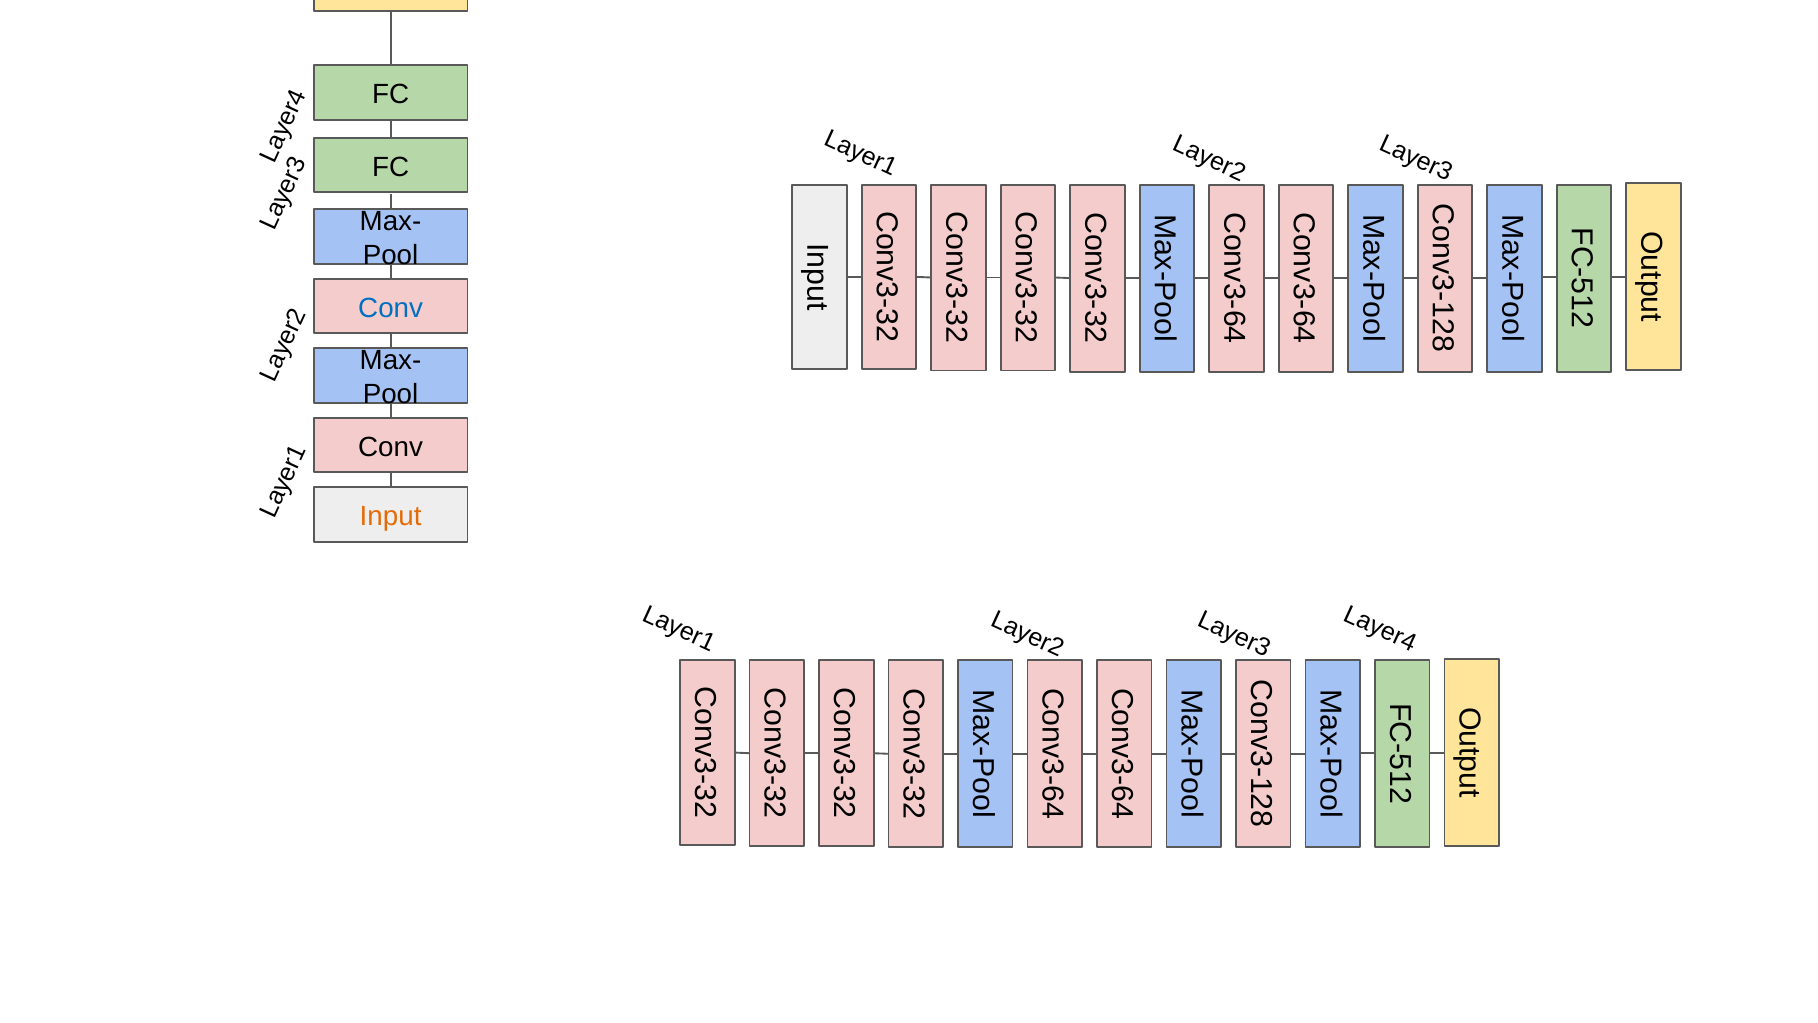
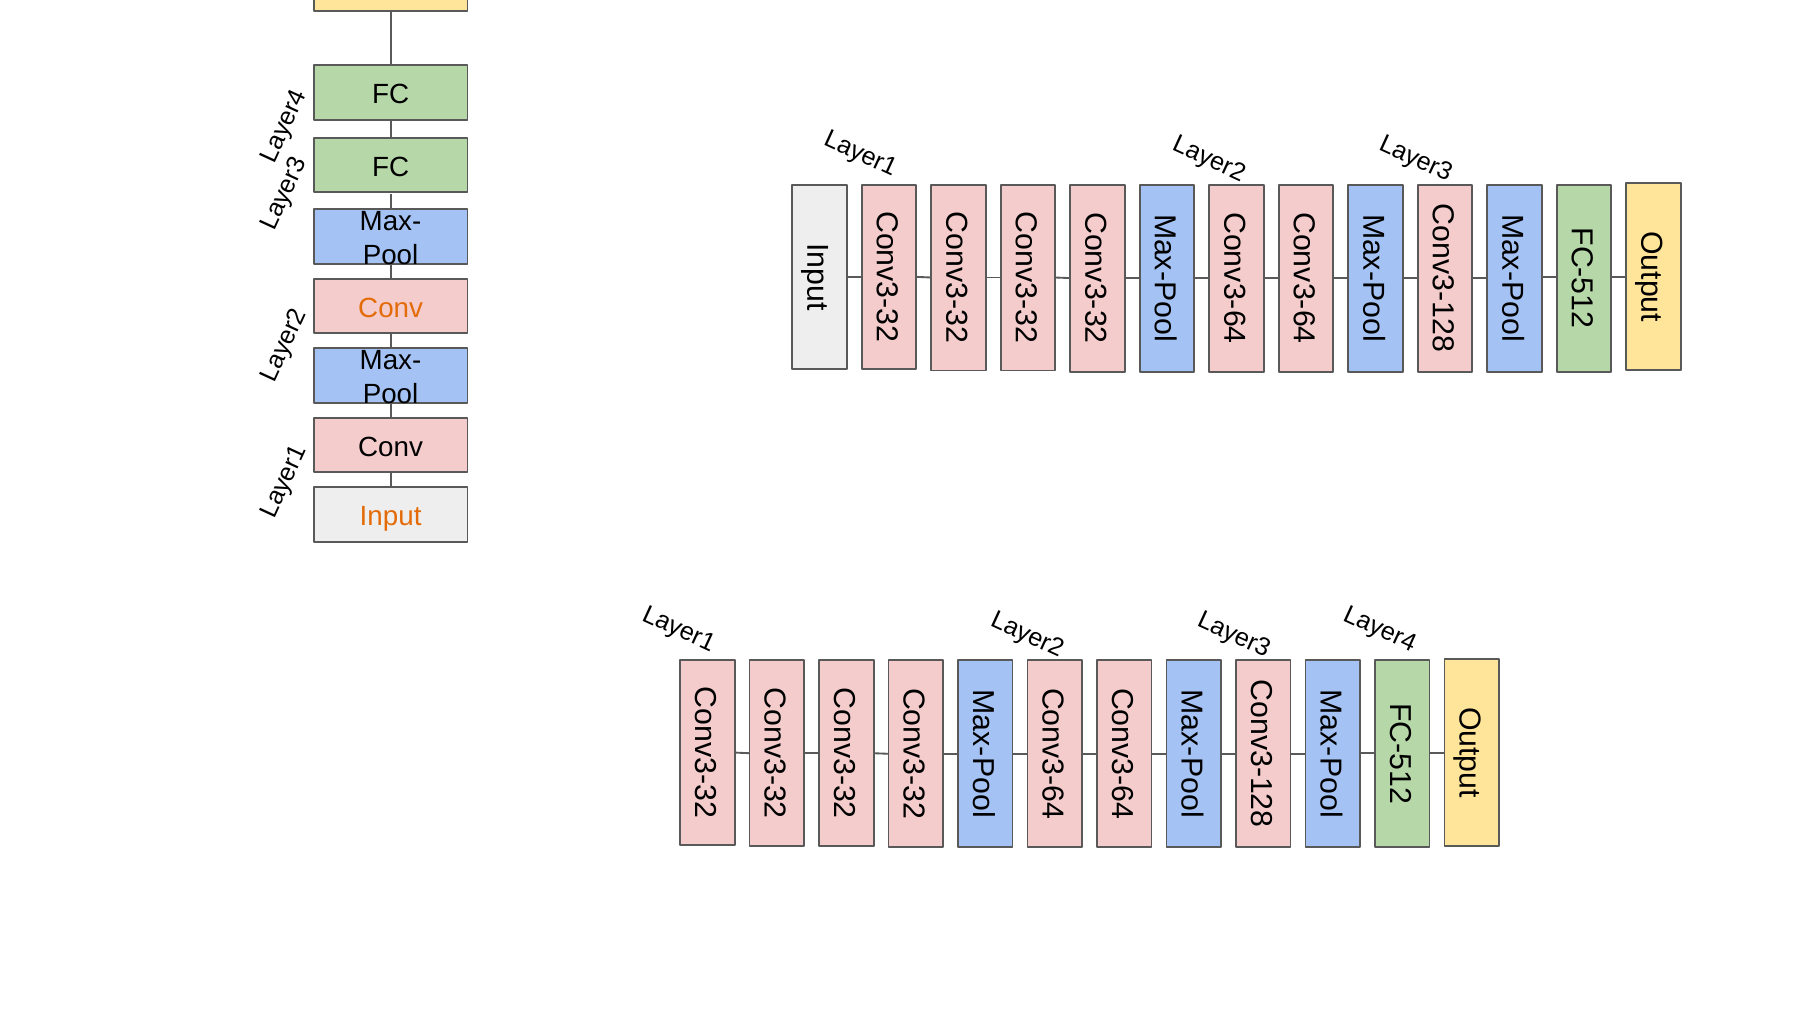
Conv at (391, 308) colour: blue -> orange
